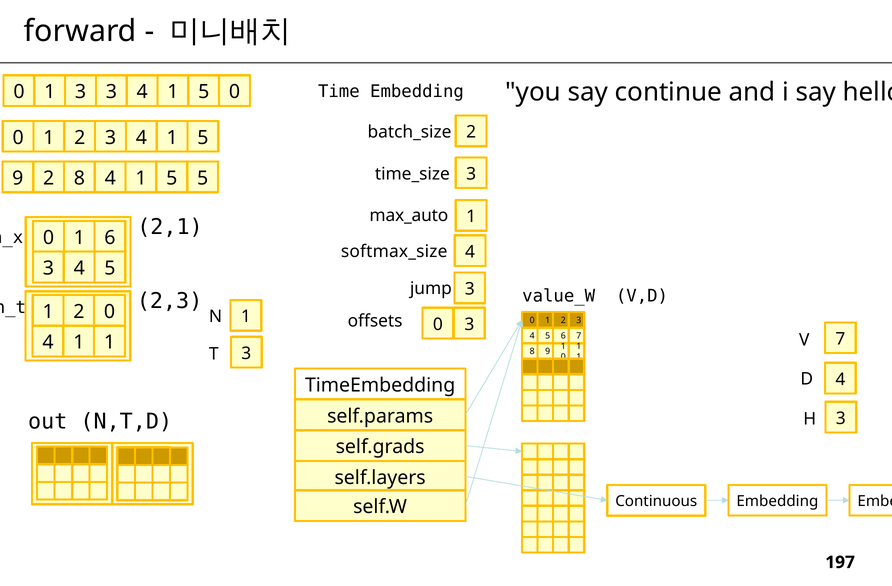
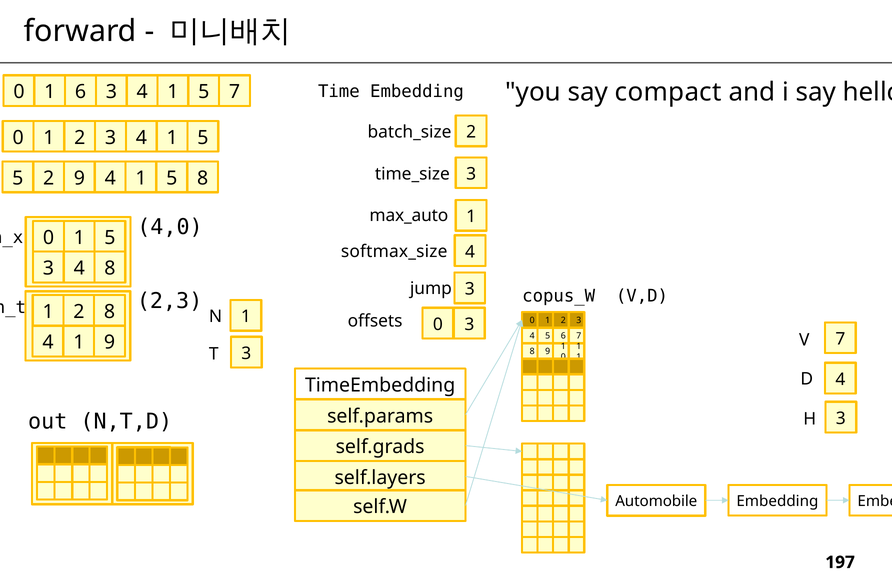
continue: continue -> compact
1 3: 3 -> 6
5 0: 0 -> 7
9 at (18, 178): 9 -> 5
2 8: 8 -> 9
5 5: 5 -> 8
2,1: 2,1 -> 4,0
0 1 6: 6 -> 5
5 at (110, 268): 5 -> 8
value_W: value_W -> copus_W
2 0: 0 -> 8
4 1 1: 1 -> 9
Continuous: Continuous -> Automobile
